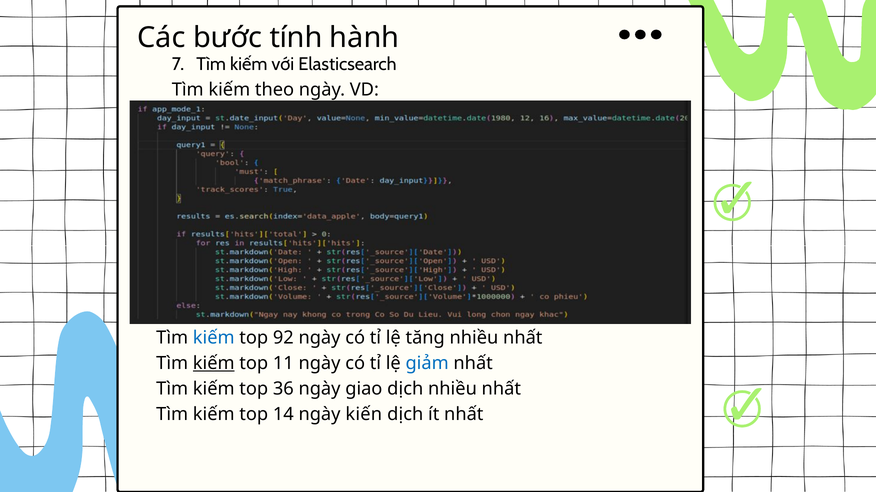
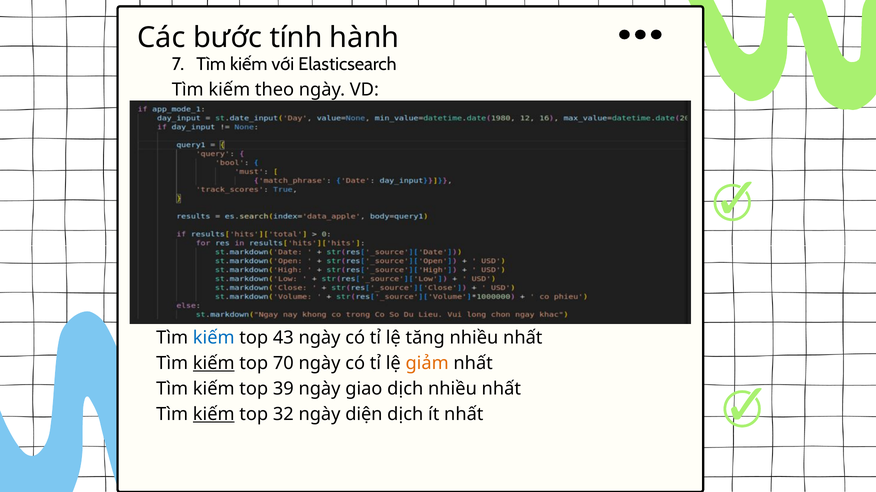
92: 92 -> 43
11: 11 -> 70
giảm colour: blue -> orange
36: 36 -> 39
kiếm at (214, 415) underline: none -> present
14: 14 -> 32
kiến: kiến -> diện
